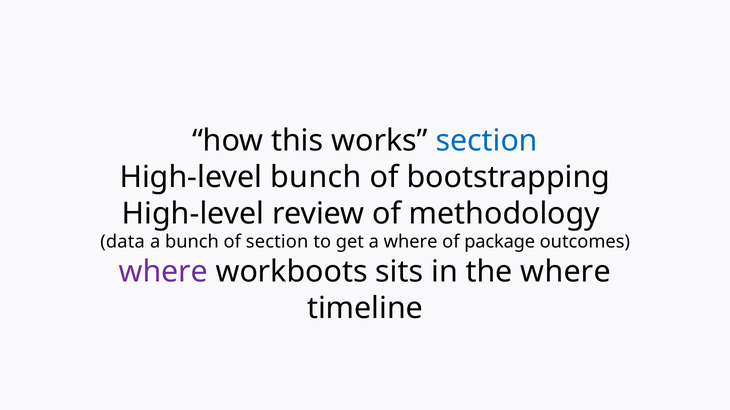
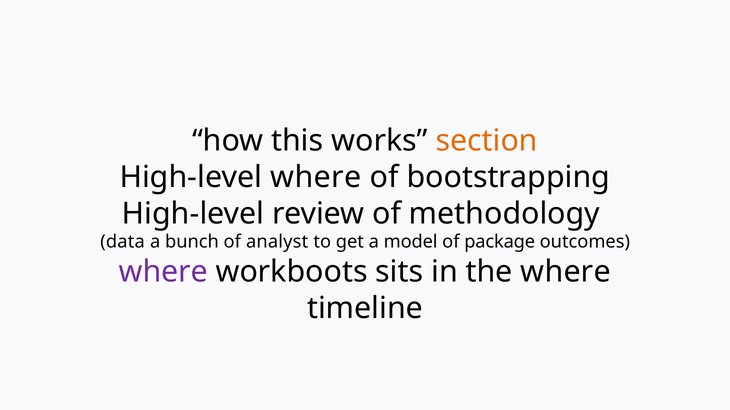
section at (487, 141) colour: blue -> orange
High-level bunch: bunch -> where
of section: section -> analyst
a where: where -> model
